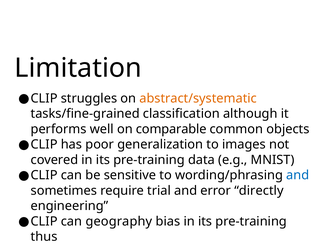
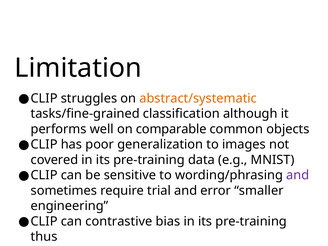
and at (298, 175) colour: blue -> purple
directly: directly -> smaller
geography: geography -> contrastive
